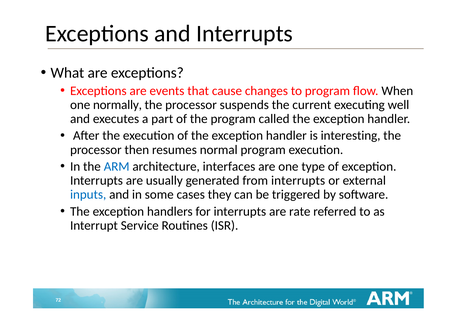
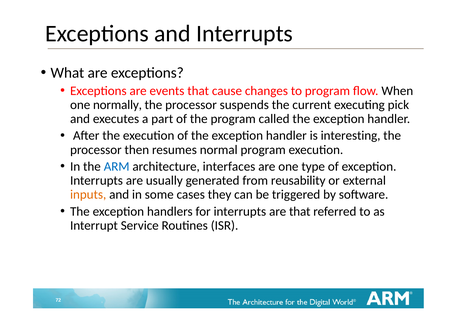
well: well -> pick
from interrupts: interrupts -> reusability
inputs colour: blue -> orange
are rate: rate -> that
